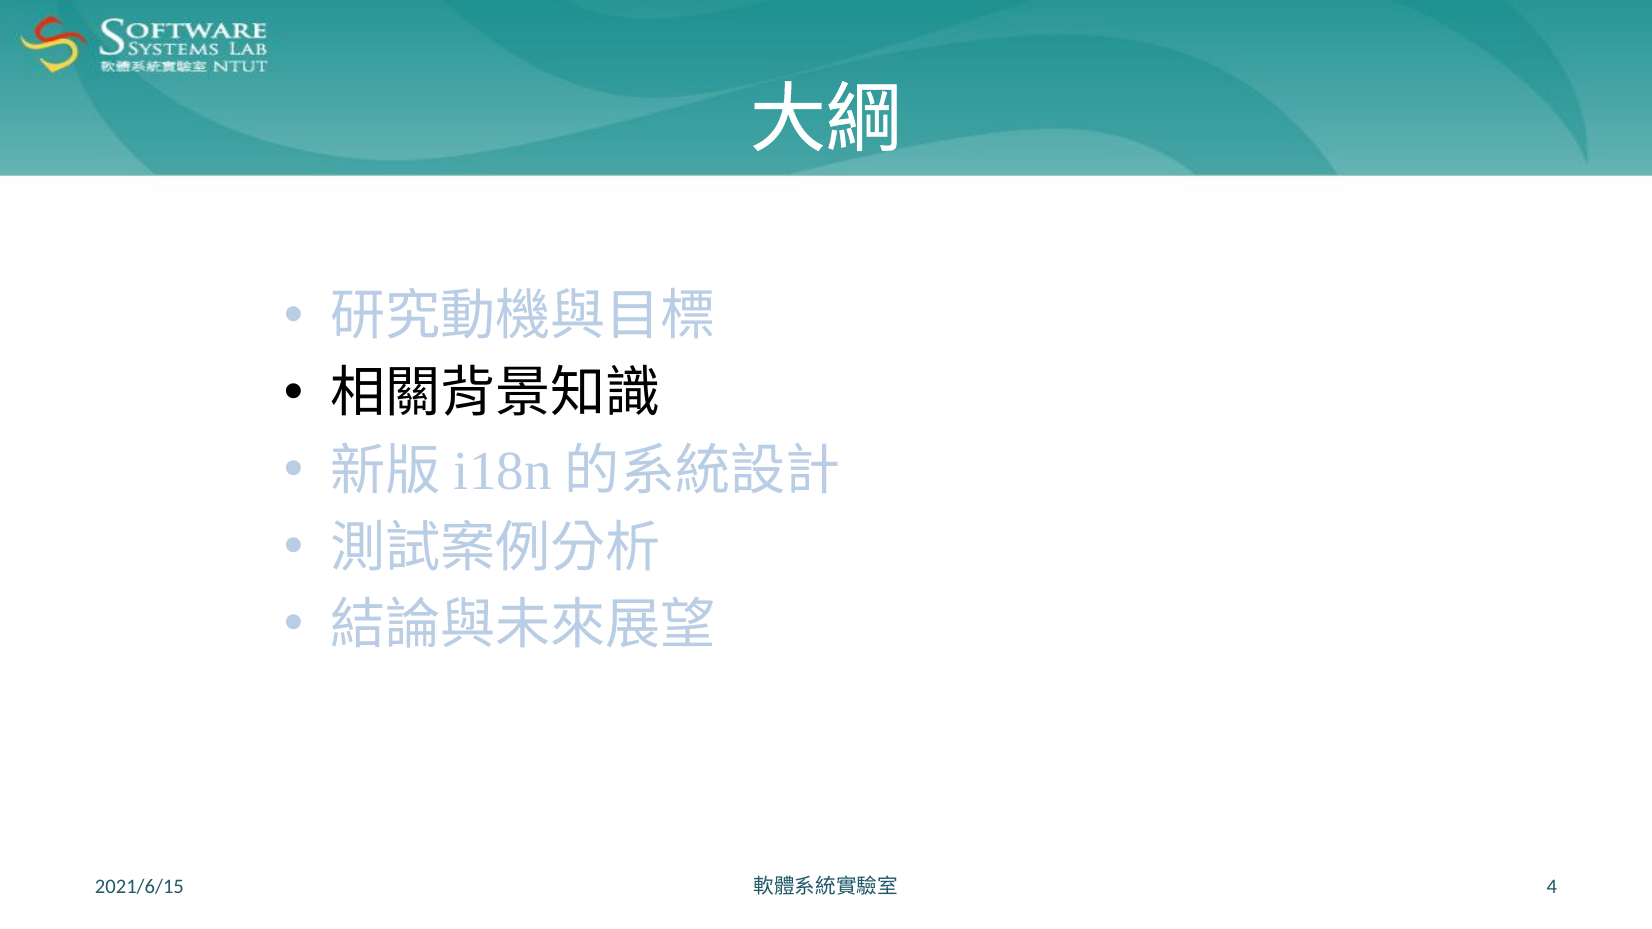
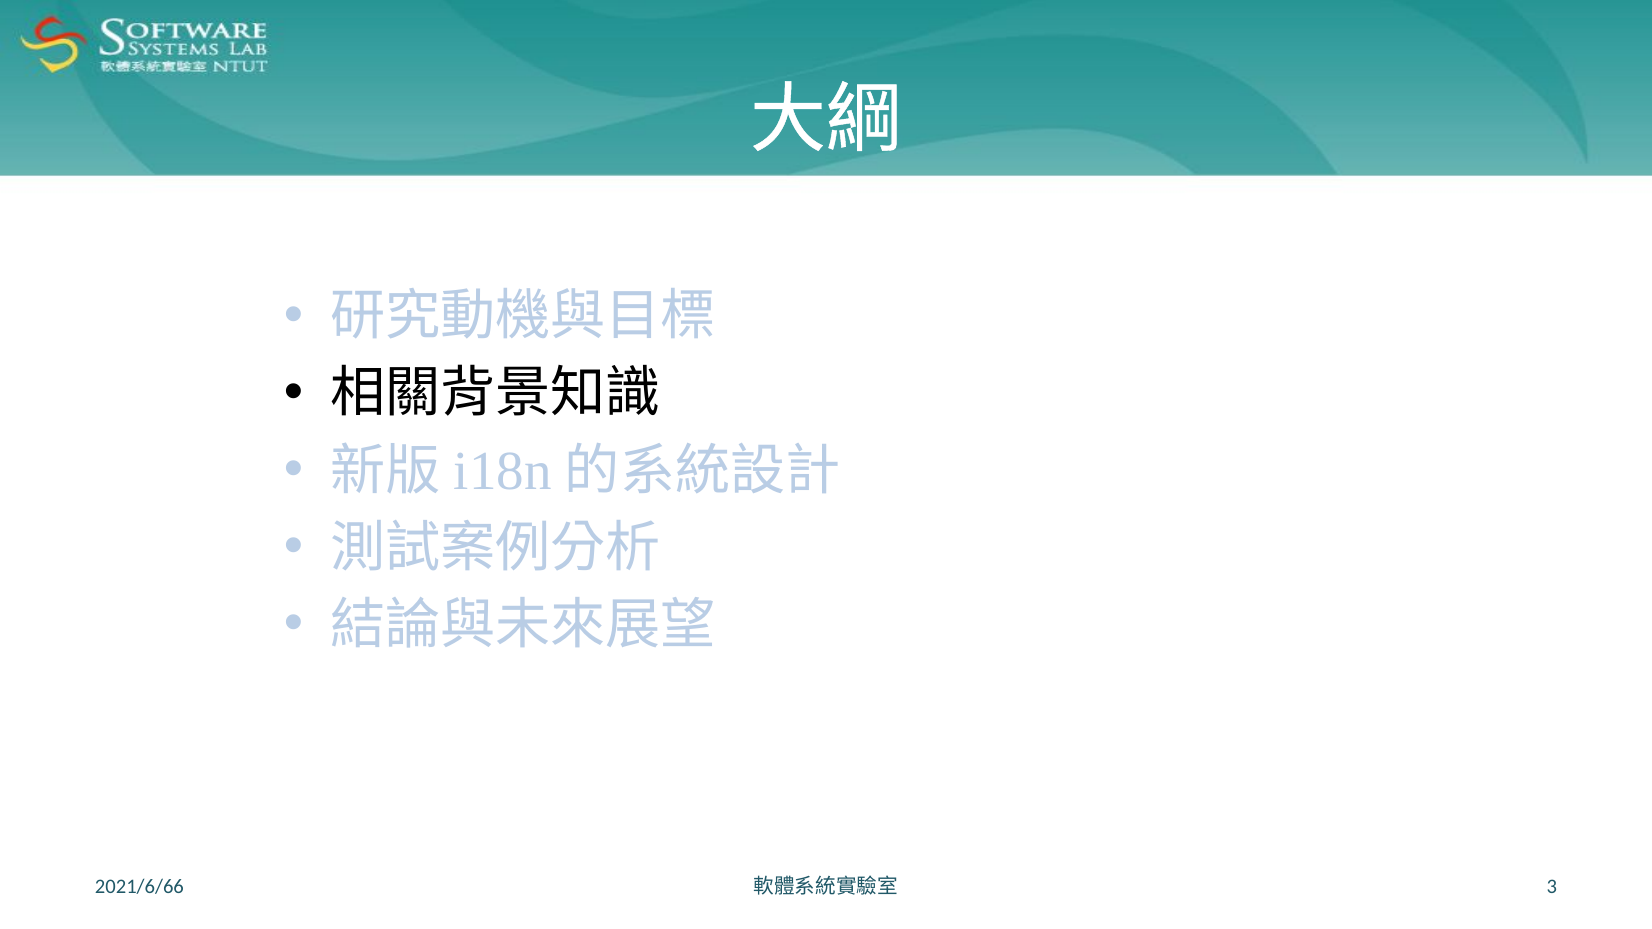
2021/6/15: 2021/6/15 -> 2021/6/66
4: 4 -> 3
